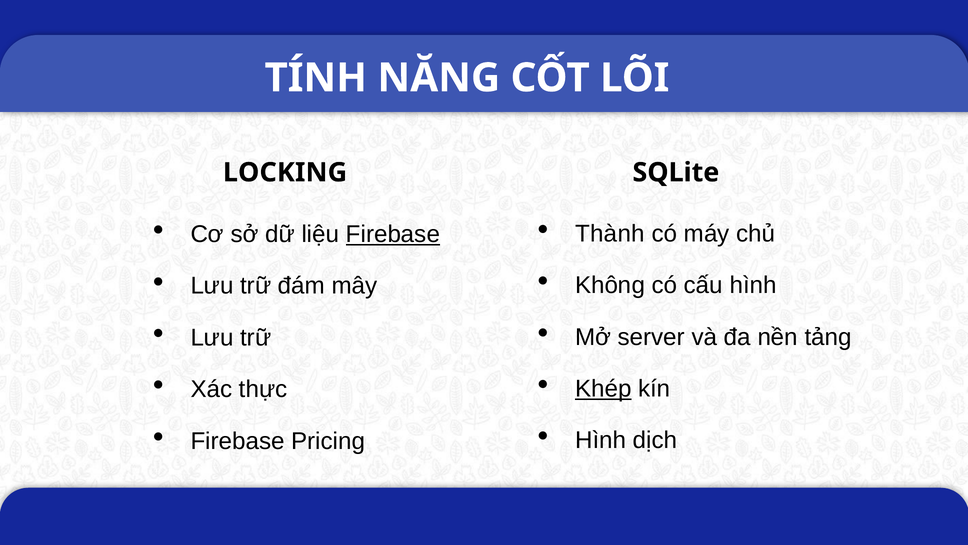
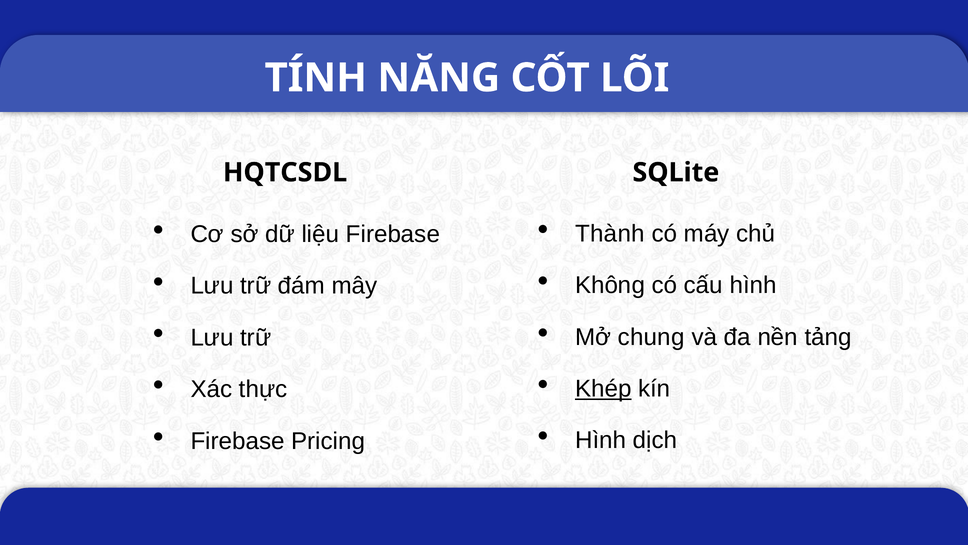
LOCKING: LOCKING -> HQTCSDL
Firebase at (393, 234) underline: present -> none
server: server -> chung
